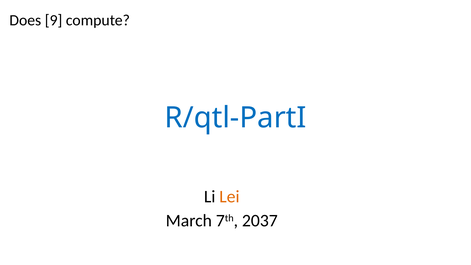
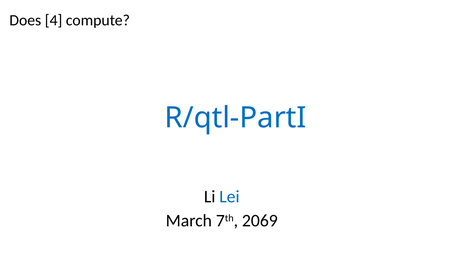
9: 9 -> 4
Lei colour: orange -> blue
2037: 2037 -> 2069
